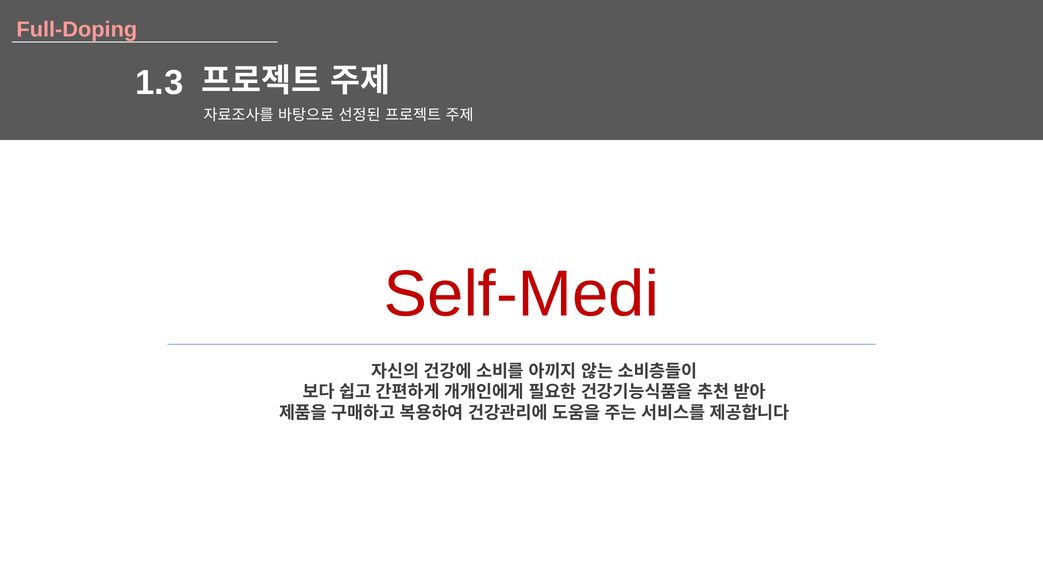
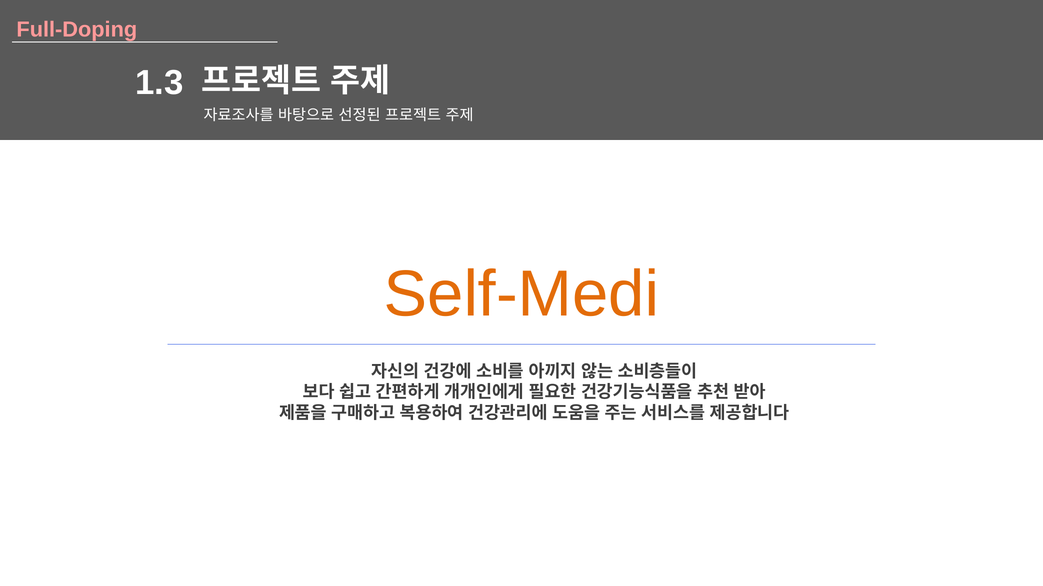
Self-Medi colour: red -> orange
